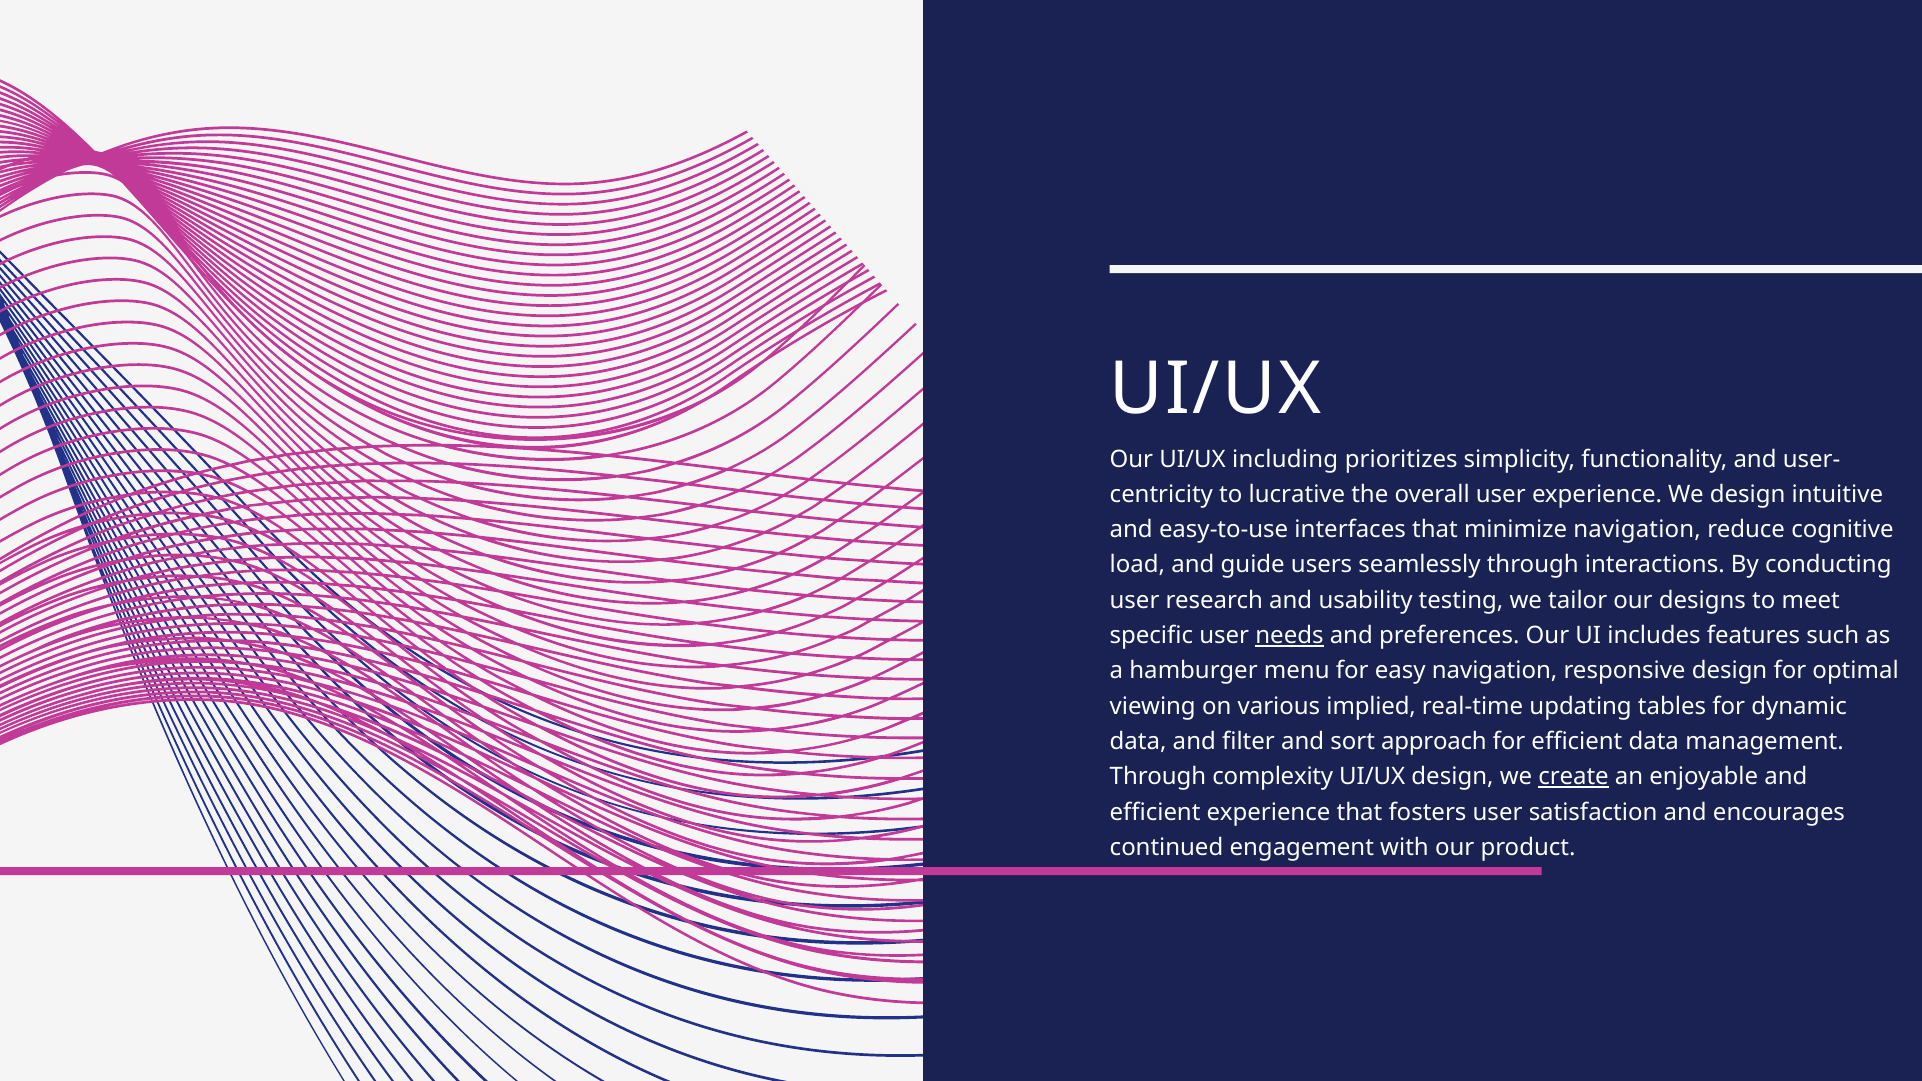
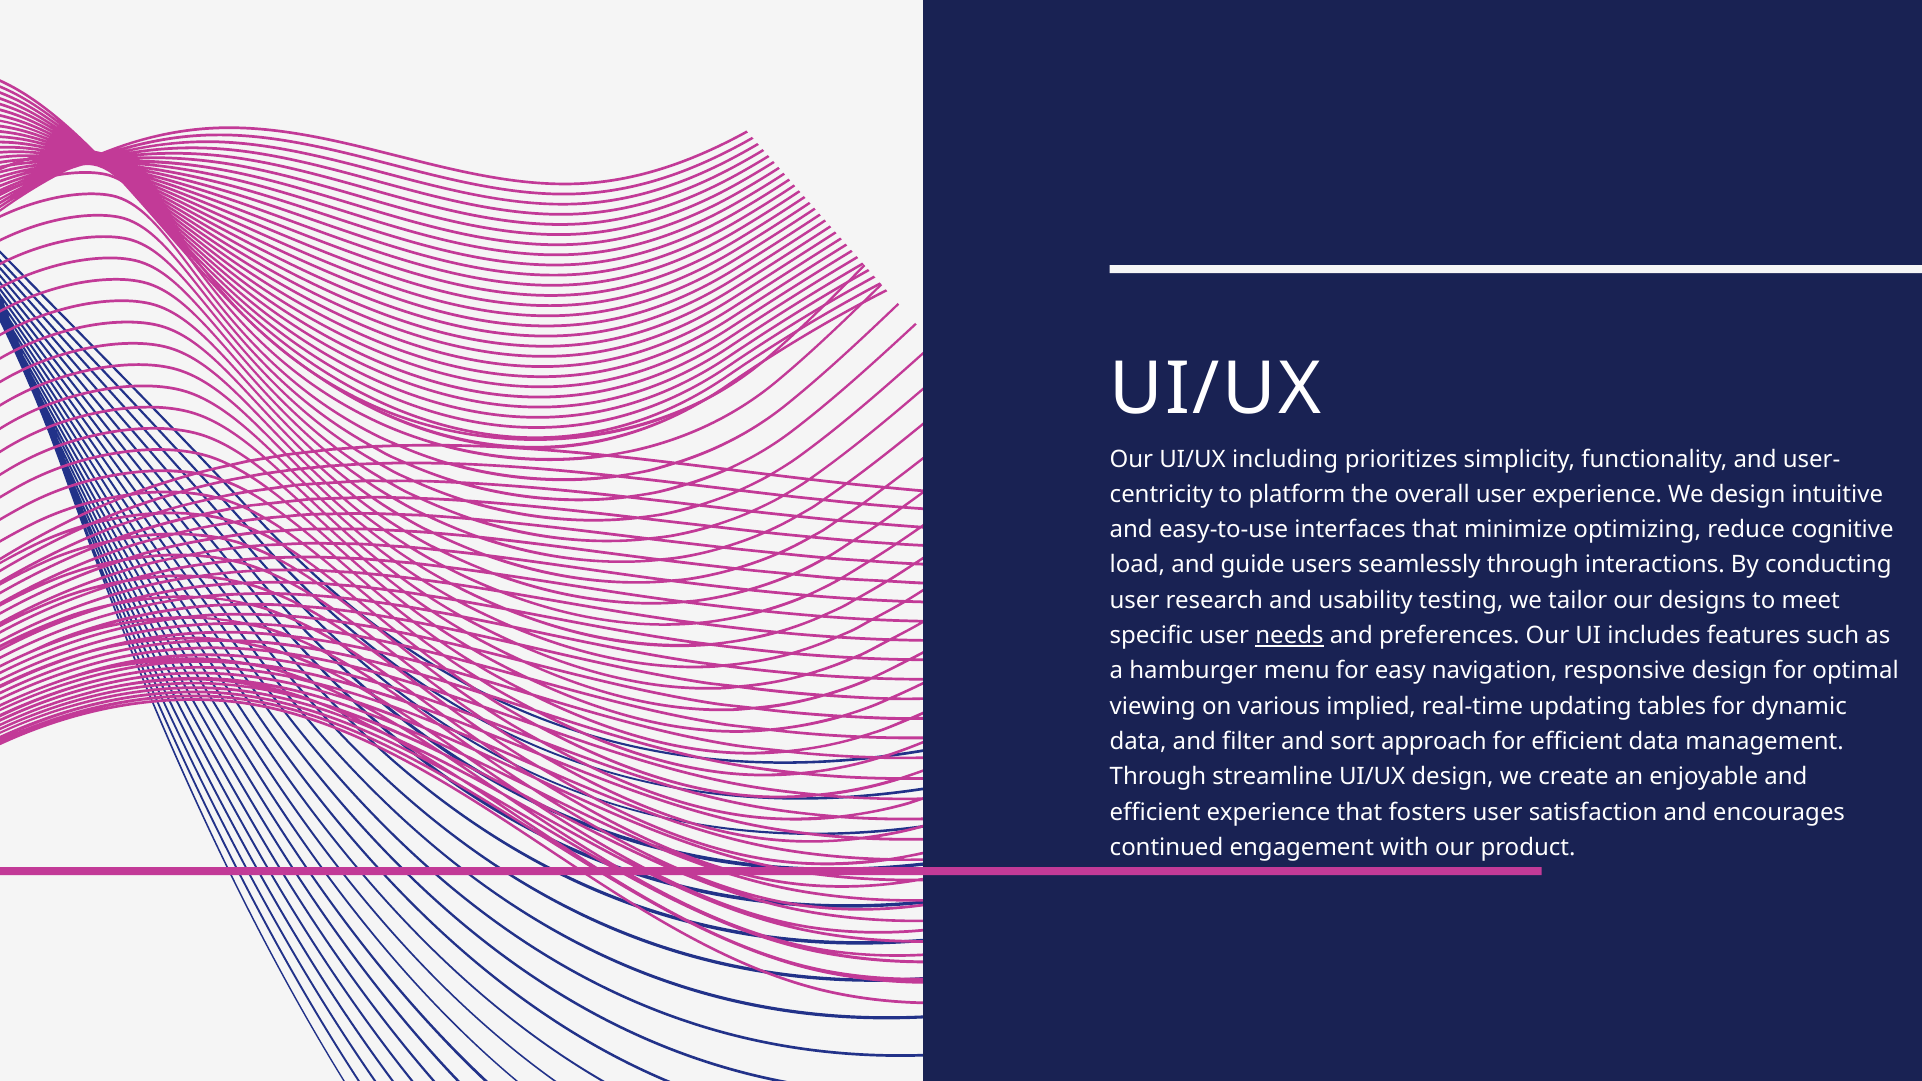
lucrative: lucrative -> platform
minimize navigation: navigation -> optimizing
complexity: complexity -> streamline
create underline: present -> none
